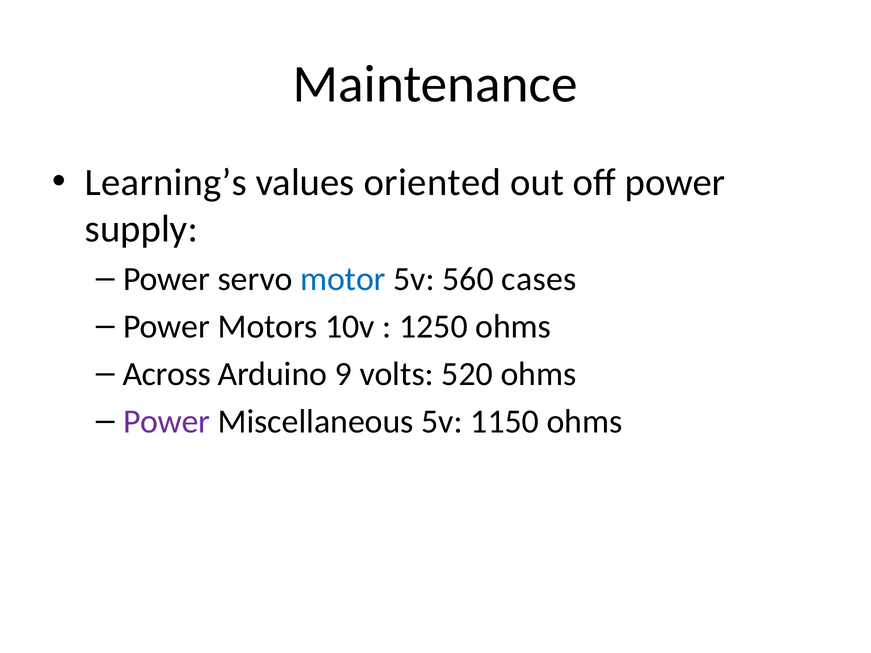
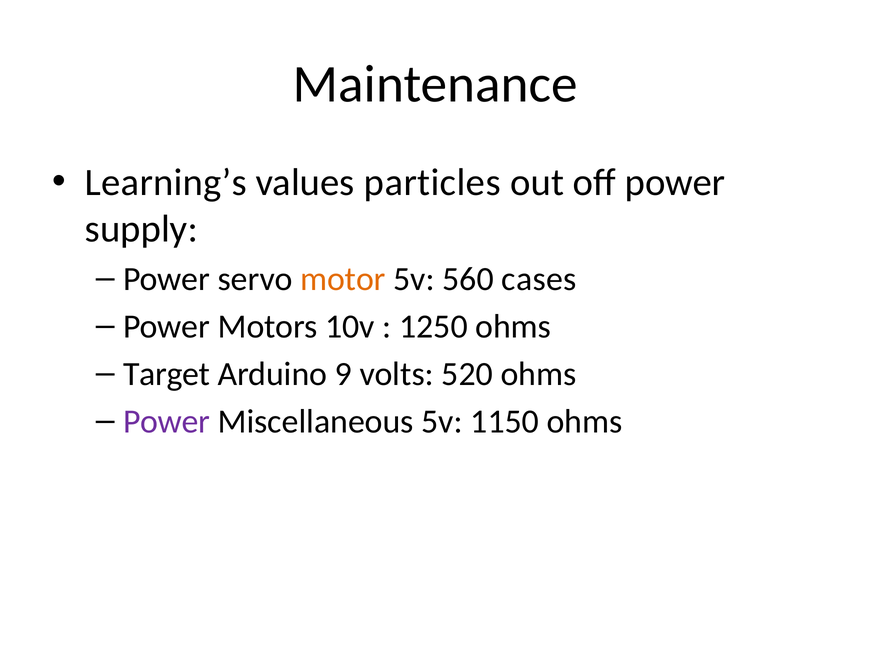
oriented: oriented -> particles
motor colour: blue -> orange
Across: Across -> Target
